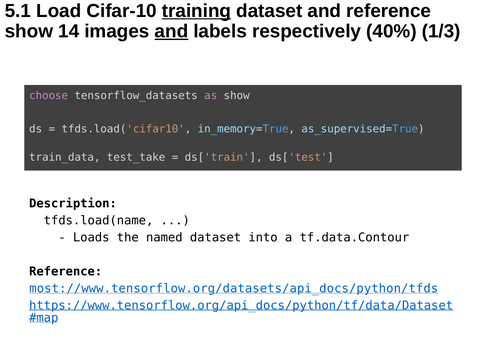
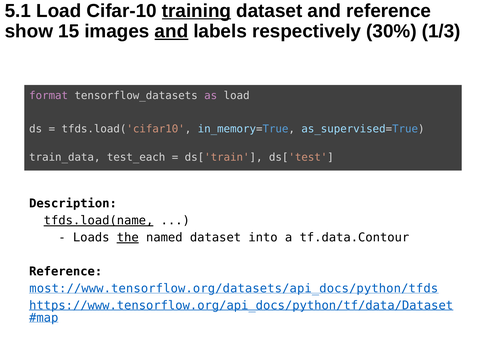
14: 14 -> 15
40%: 40% -> 30%
choose: choose -> format
as show: show -> load
test_take: test_take -> test_each
tfds.load(name underline: none -> present
the underline: none -> present
